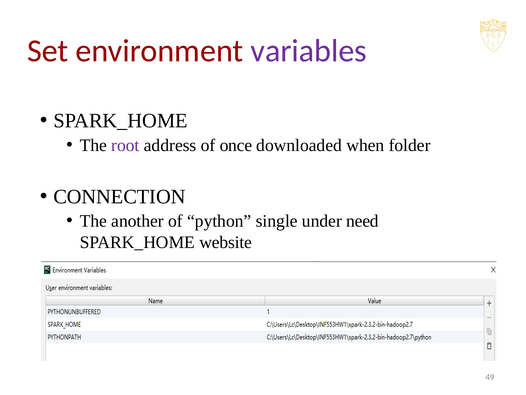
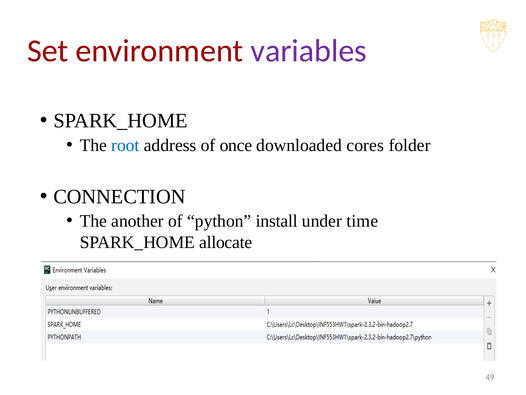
root colour: purple -> blue
when: when -> cores
single: single -> install
need: need -> time
website: website -> allocate
